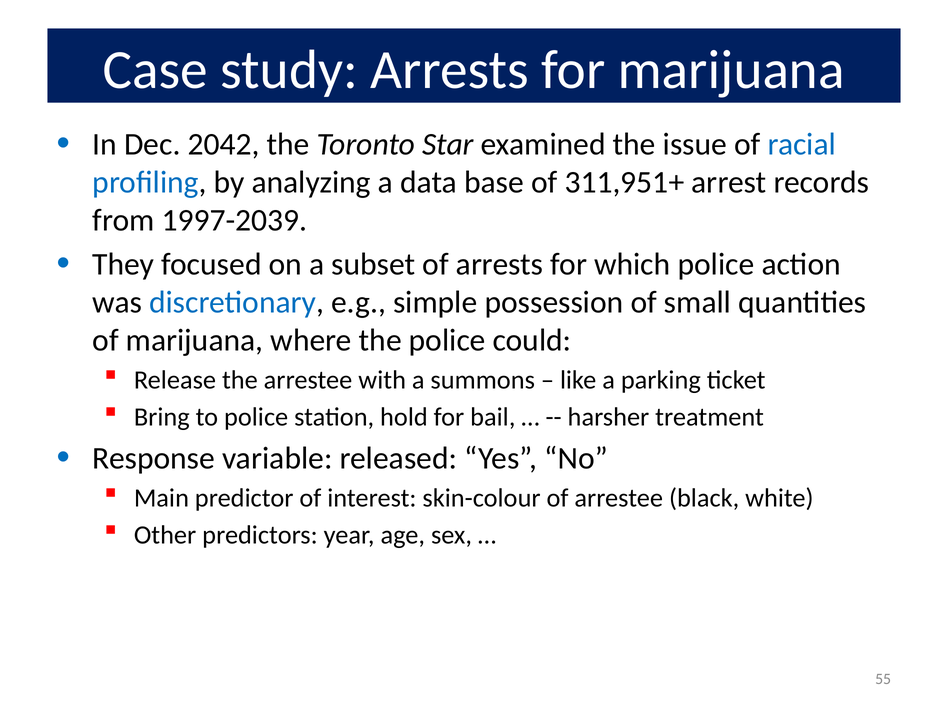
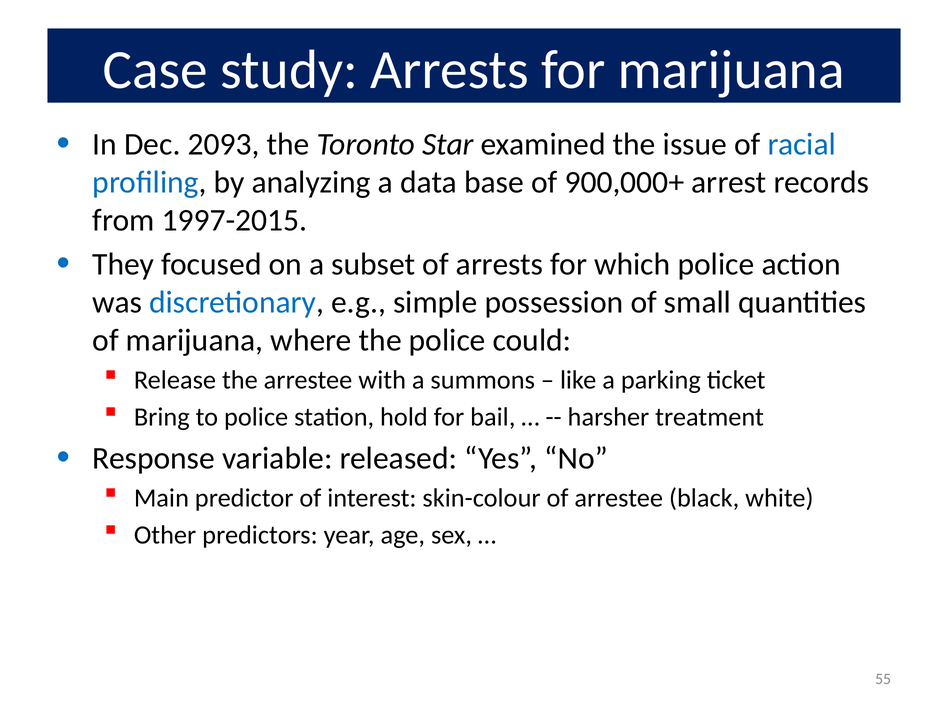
2042: 2042 -> 2093
311,951+: 311,951+ -> 900,000+
1997-2039: 1997-2039 -> 1997-2015
